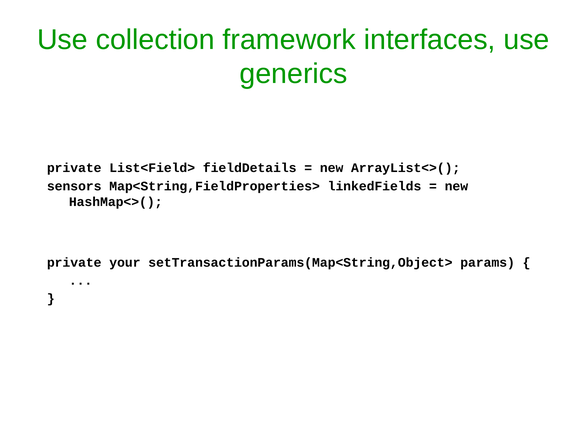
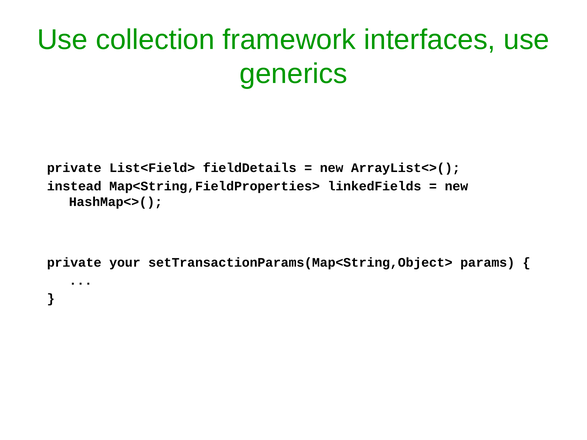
sensors: sensors -> instead
